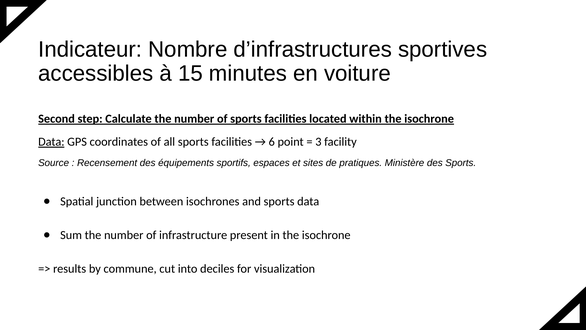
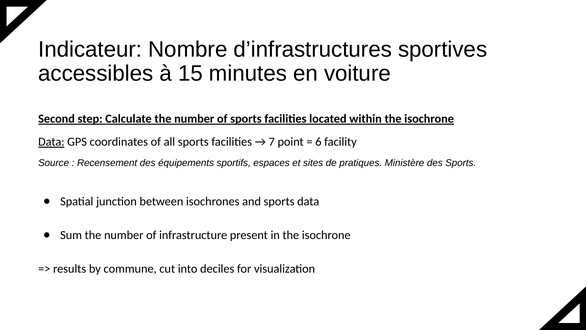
6: 6 -> 7
3: 3 -> 6
